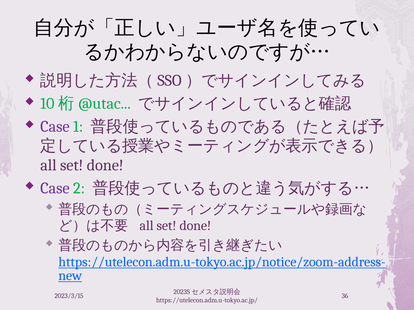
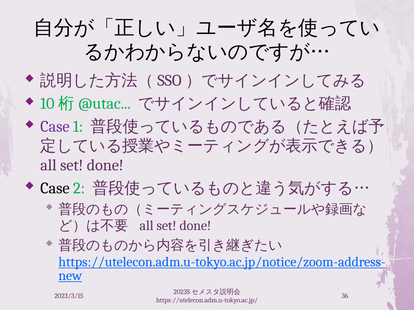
Case at (55, 188) colour: purple -> black
